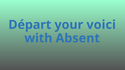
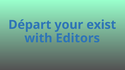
voici: voici -> exist
Absent: Absent -> Editors
